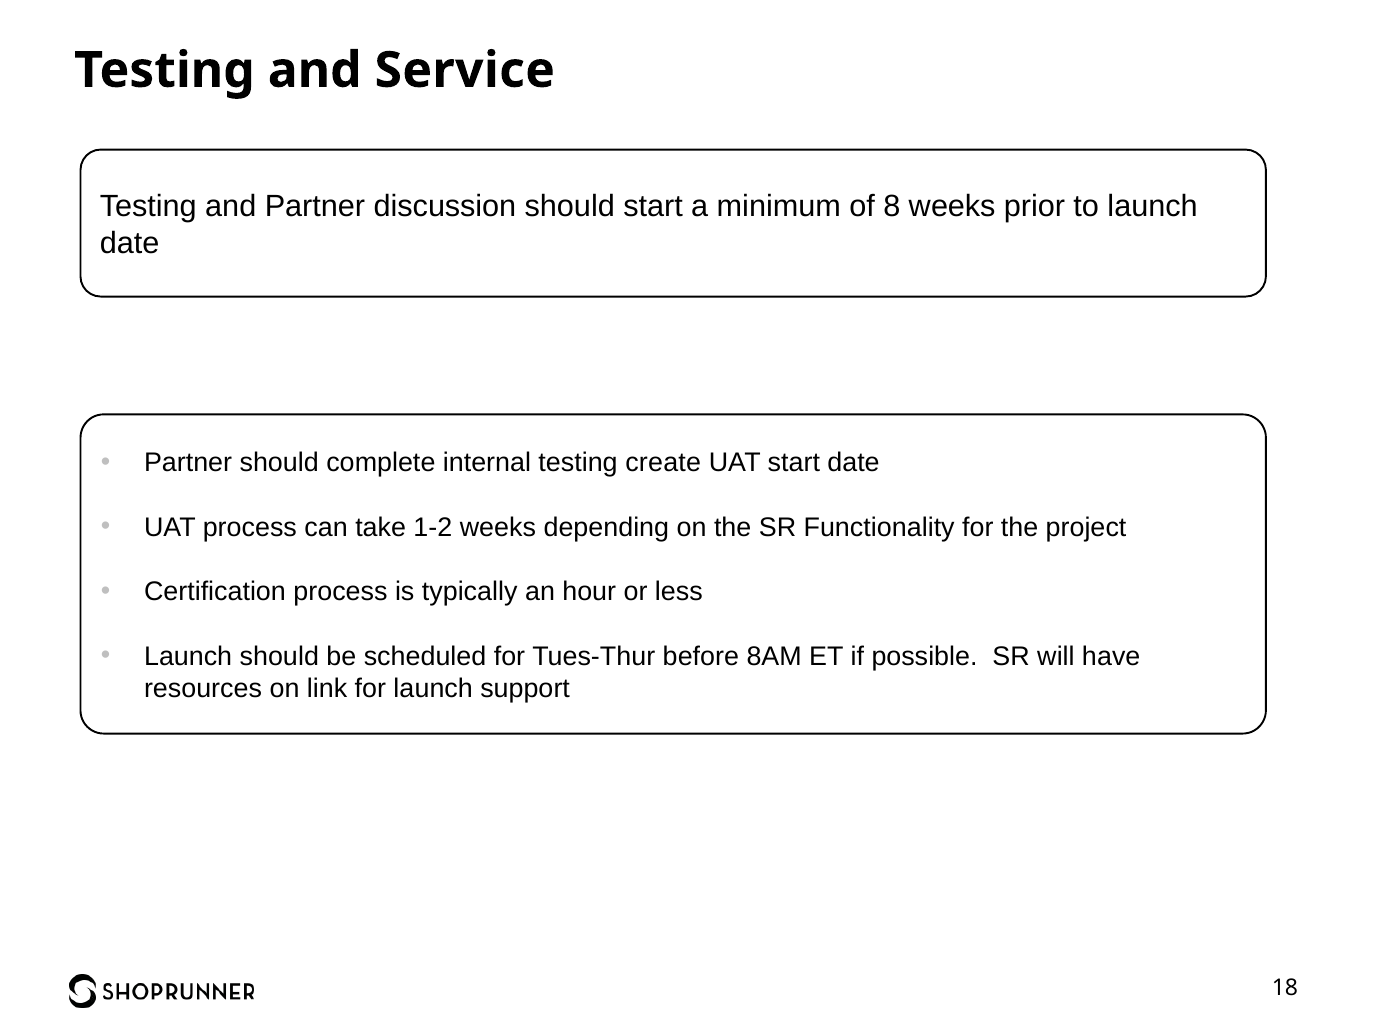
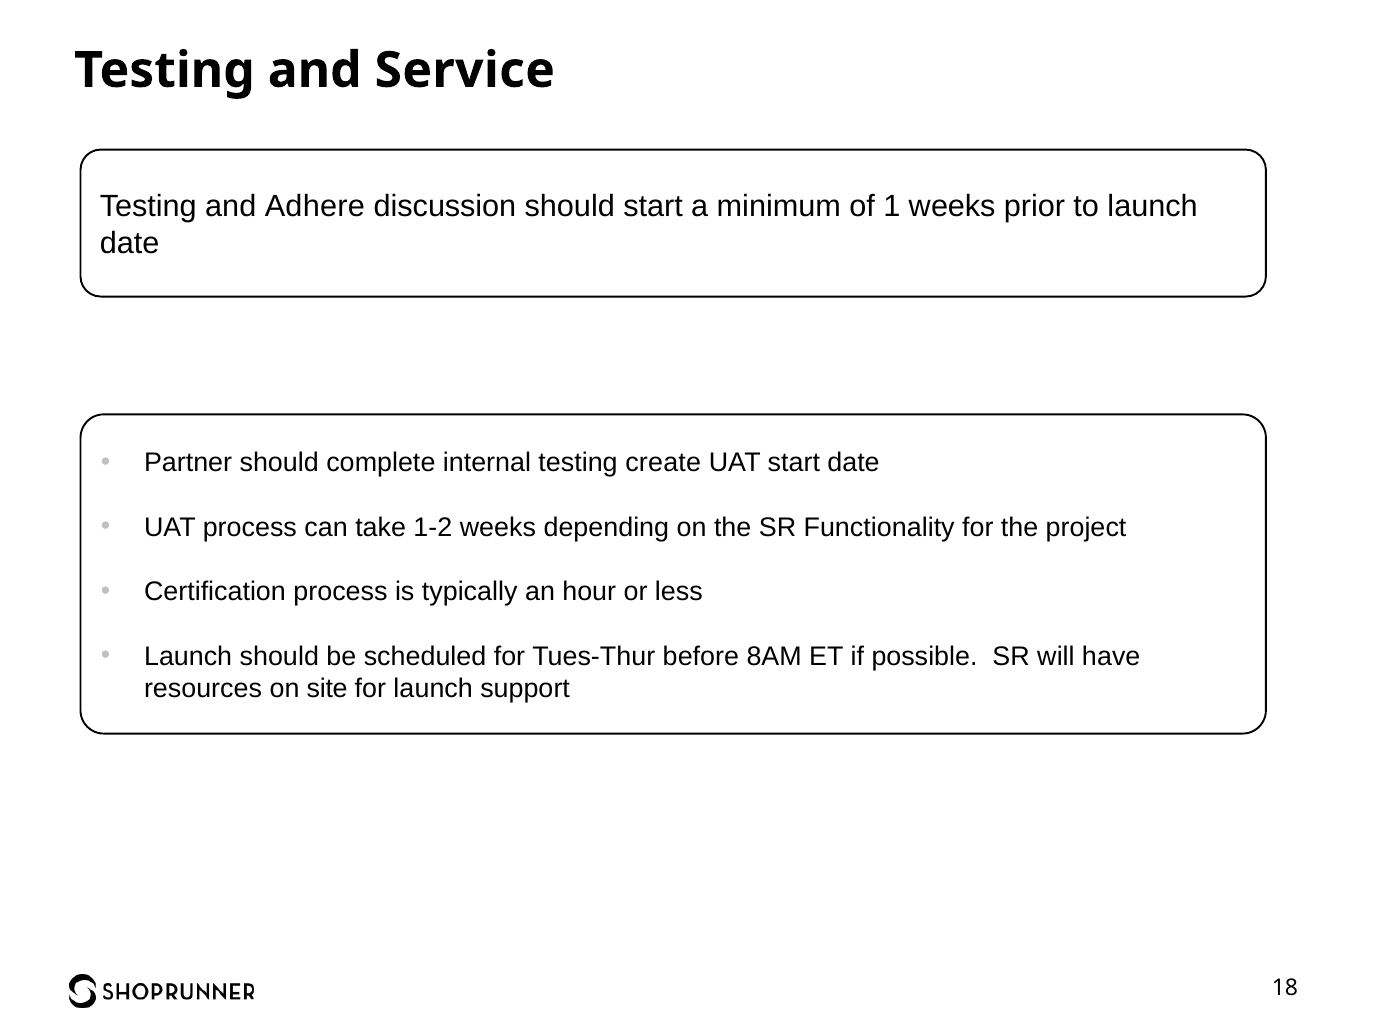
and Partner: Partner -> Adhere
8: 8 -> 1
link: link -> site
